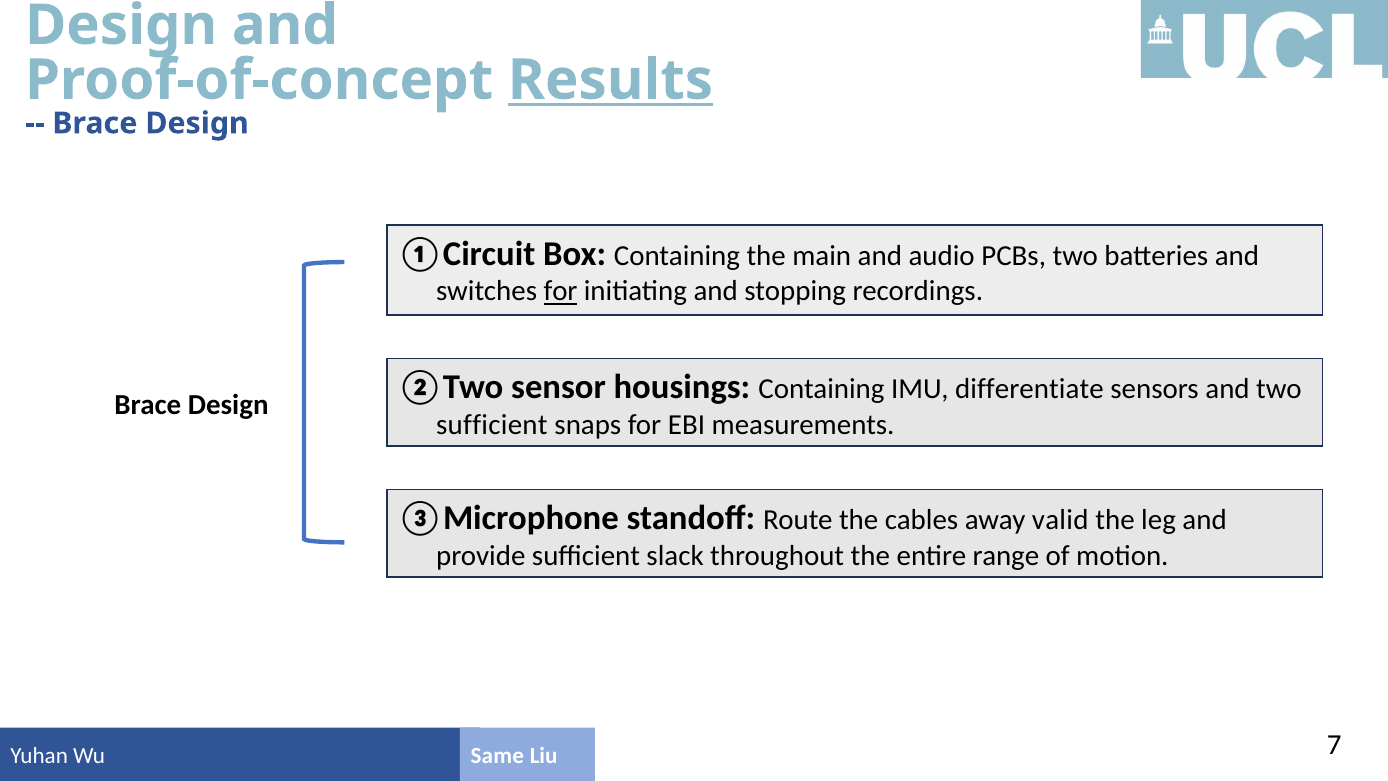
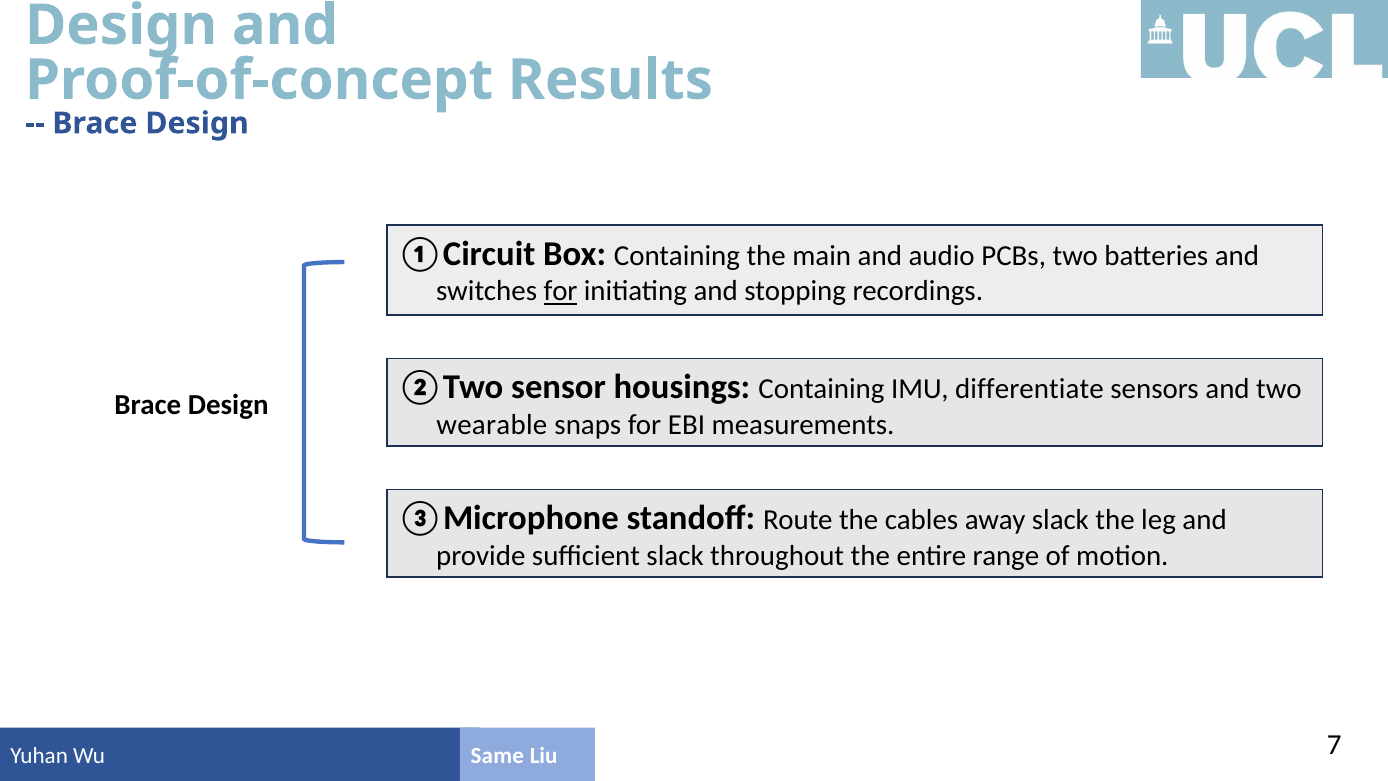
Results underline: present -> none
sufficient at (492, 425): sufficient -> wearable
away valid: valid -> slack
